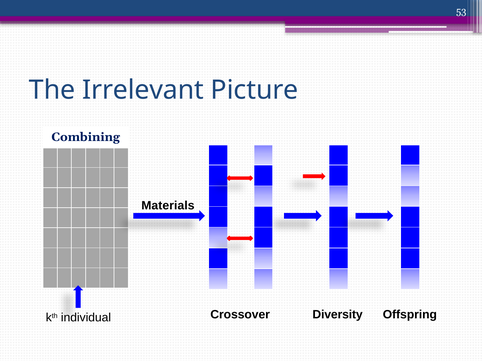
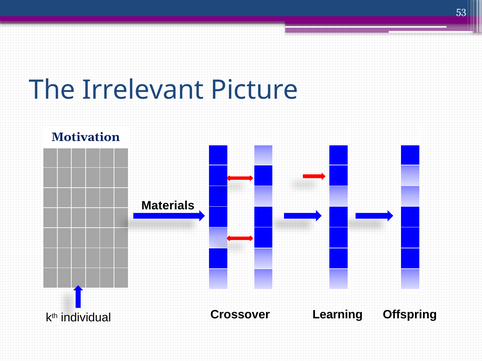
Combining: Combining -> Motivation
Diversity: Diversity -> Learning
